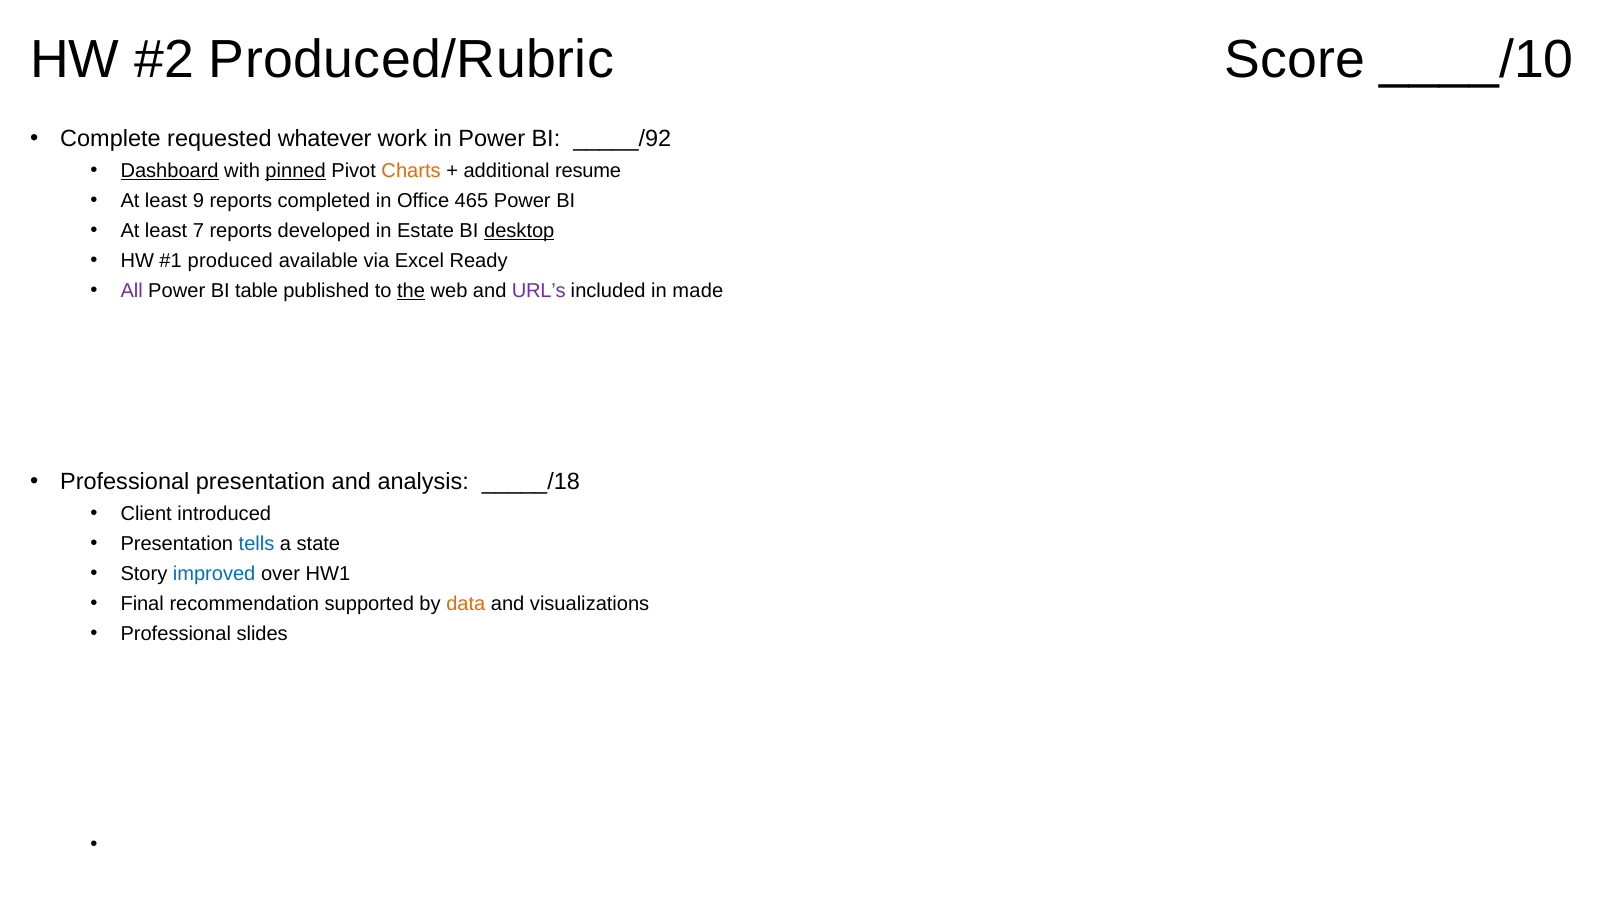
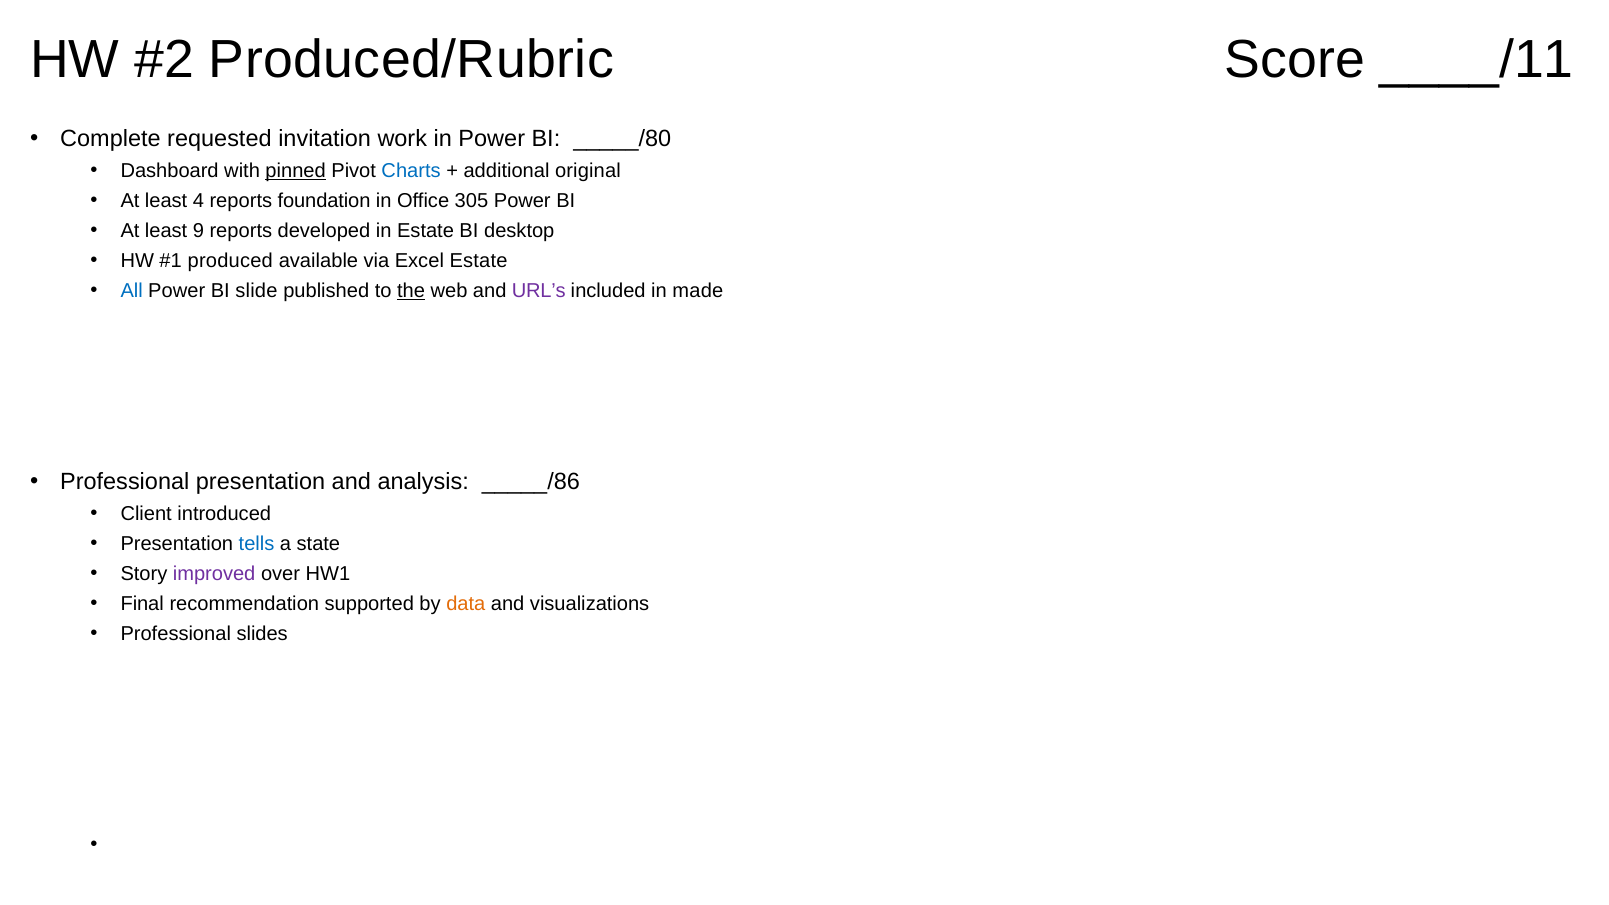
____/10: ____/10 -> ____/11
whatever: whatever -> invitation
_____/92: _____/92 -> _____/80
Dashboard underline: present -> none
Charts colour: orange -> blue
resume: resume -> original
9: 9 -> 4
completed: completed -> foundation
465: 465 -> 305
7: 7 -> 9
desktop underline: present -> none
Excel Ready: Ready -> Estate
All colour: purple -> blue
table: table -> slide
_____/18: _____/18 -> _____/86
improved colour: blue -> purple
